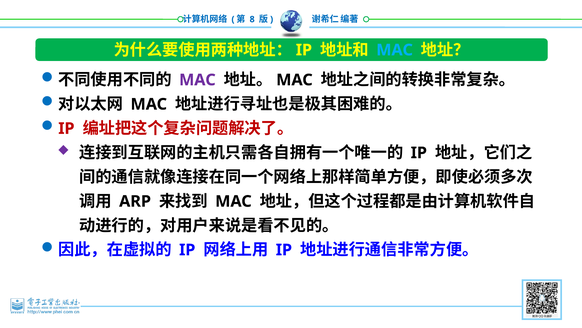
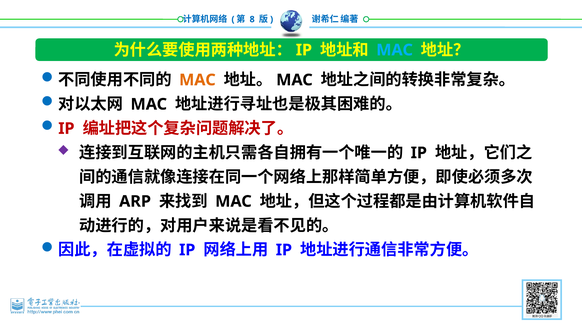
MAC at (197, 80) colour: purple -> orange
